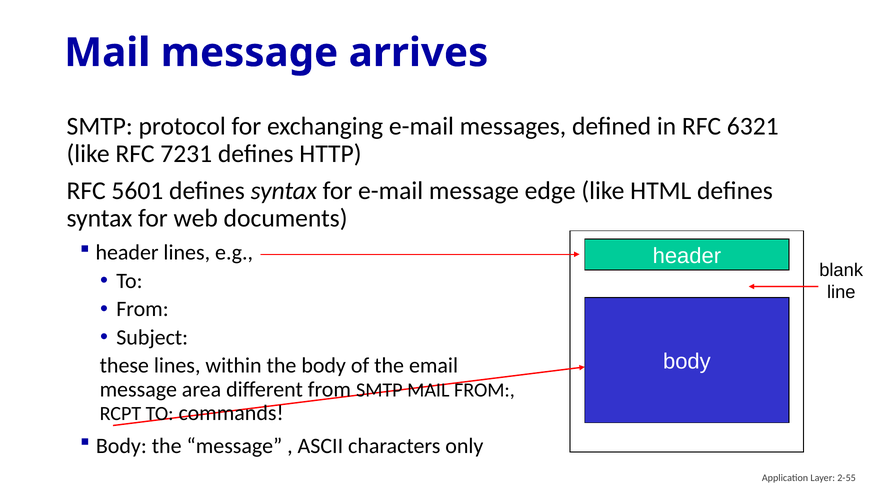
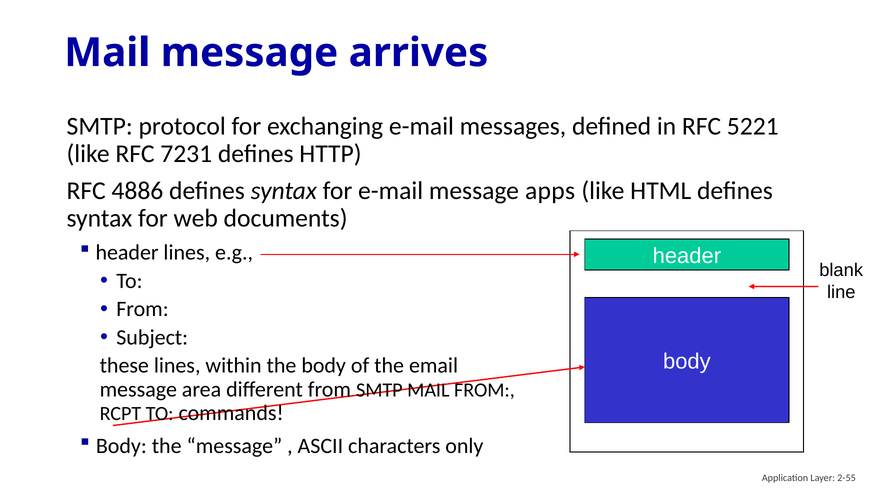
6321: 6321 -> 5221
5601: 5601 -> 4886
edge: edge -> apps
